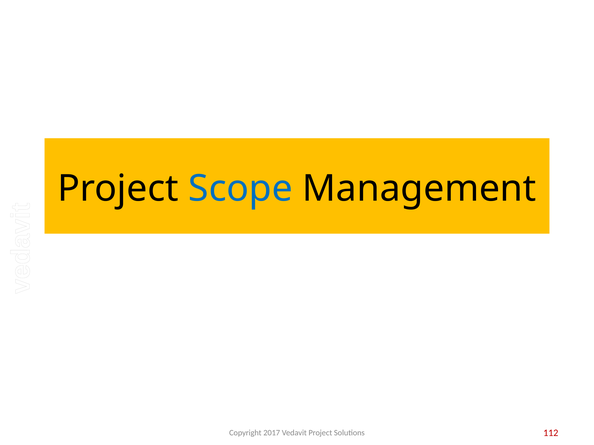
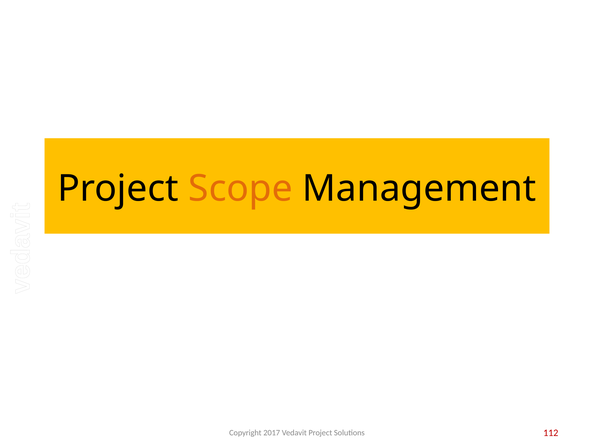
Scope colour: blue -> orange
